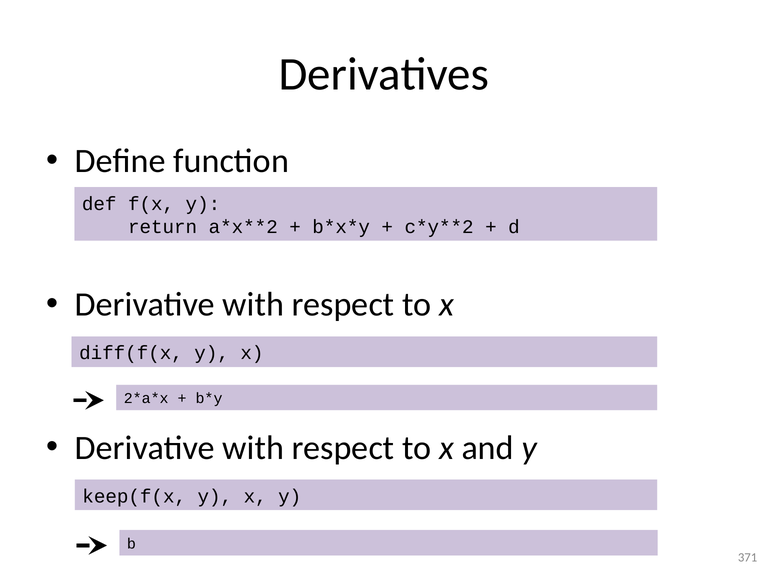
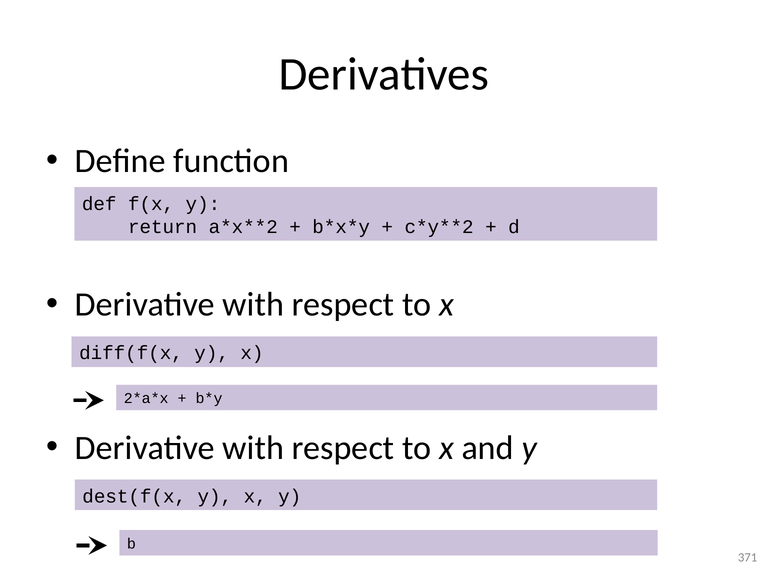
keep(f(x: keep(f(x -> dest(f(x
